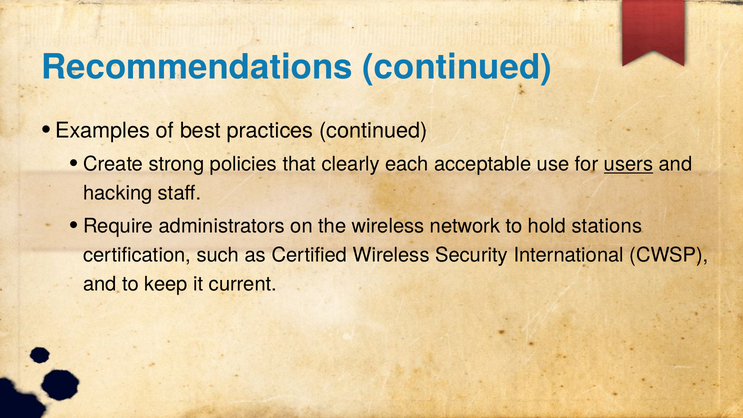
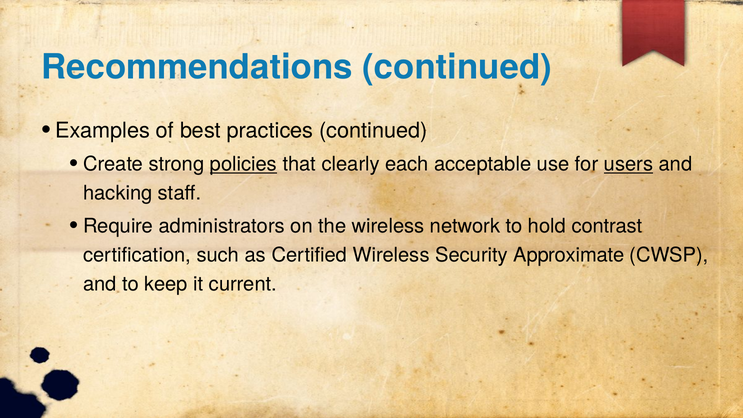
policies underline: none -> present
stations: stations -> contrast
International: International -> Approximate
